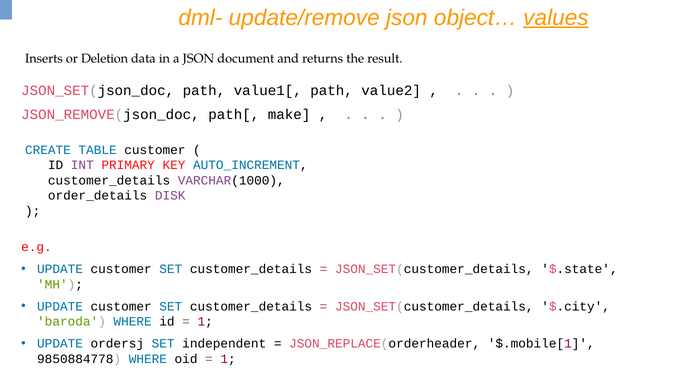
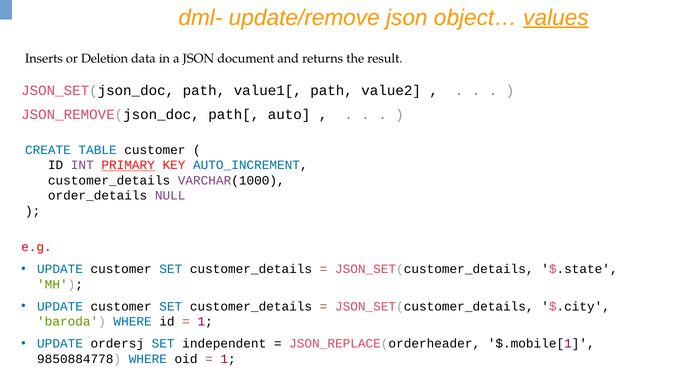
make: make -> auto
PRIMARY underline: none -> present
DISK: DISK -> NULL
